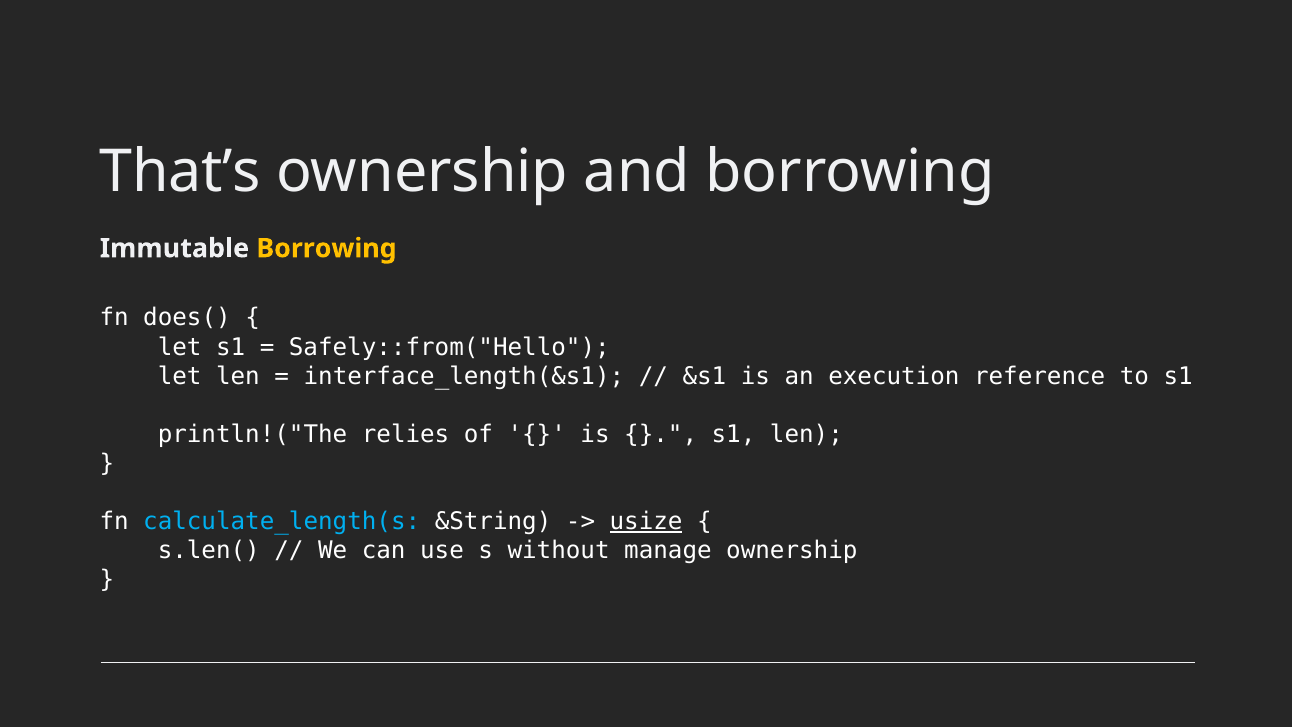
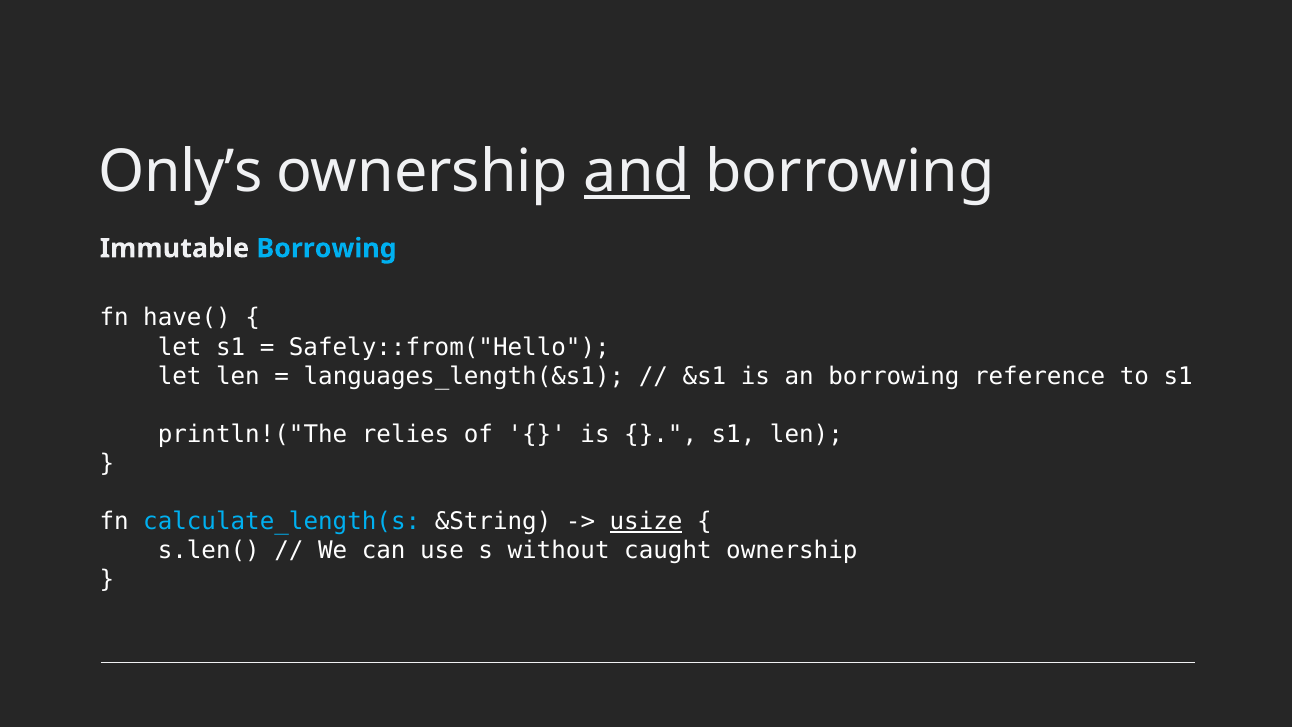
That’s: That’s -> Only’s
and underline: none -> present
Borrowing at (326, 248) colour: yellow -> light blue
does(: does( -> have(
interface_length(&s1: interface_length(&s1 -> languages_length(&s1
an execution: execution -> borrowing
manage: manage -> caught
